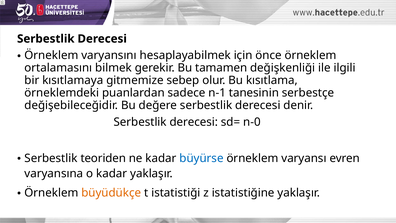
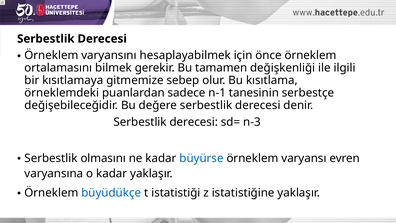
n-0: n-0 -> n-3
teoriden: teoriden -> olmasını
büyüdükçe colour: orange -> blue
